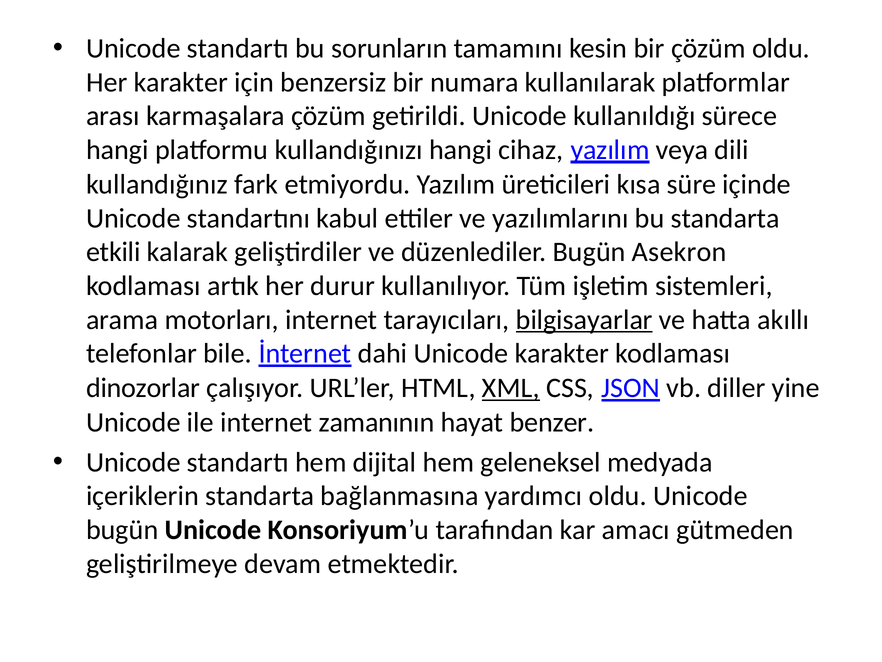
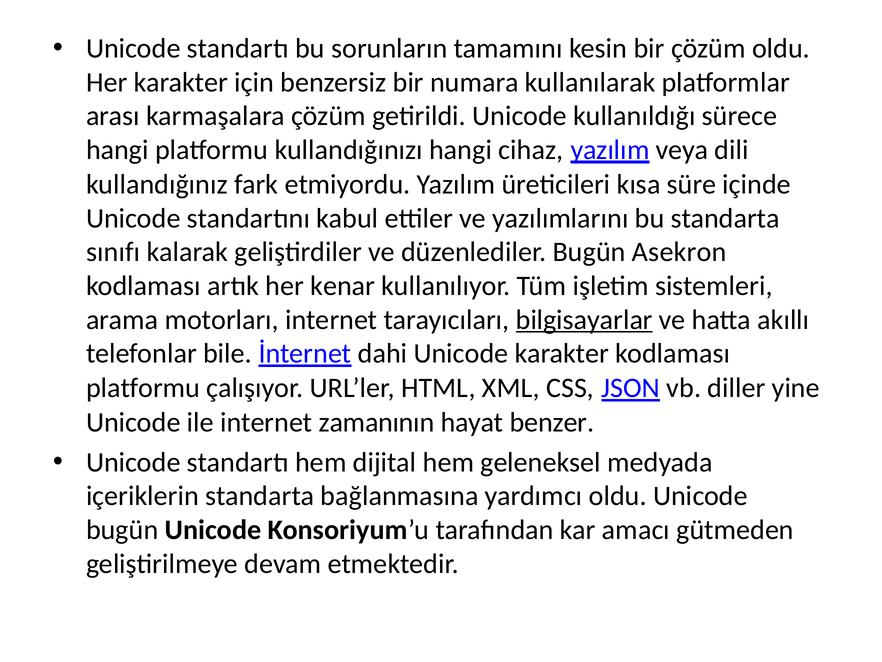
etkili: etkili -> sınıfı
durur: durur -> kenar
dinozorlar at (143, 388): dinozorlar -> platformu
XML underline: present -> none
